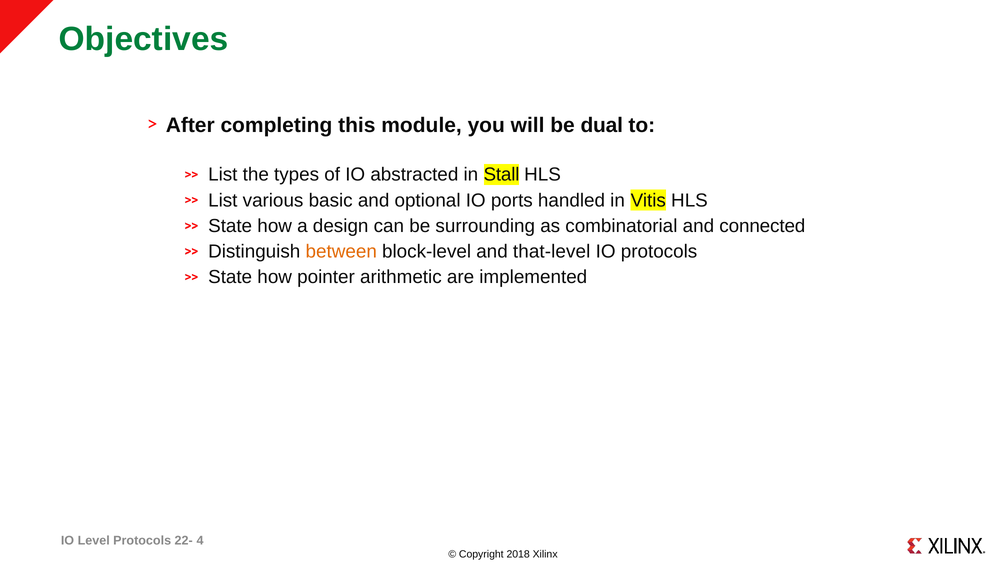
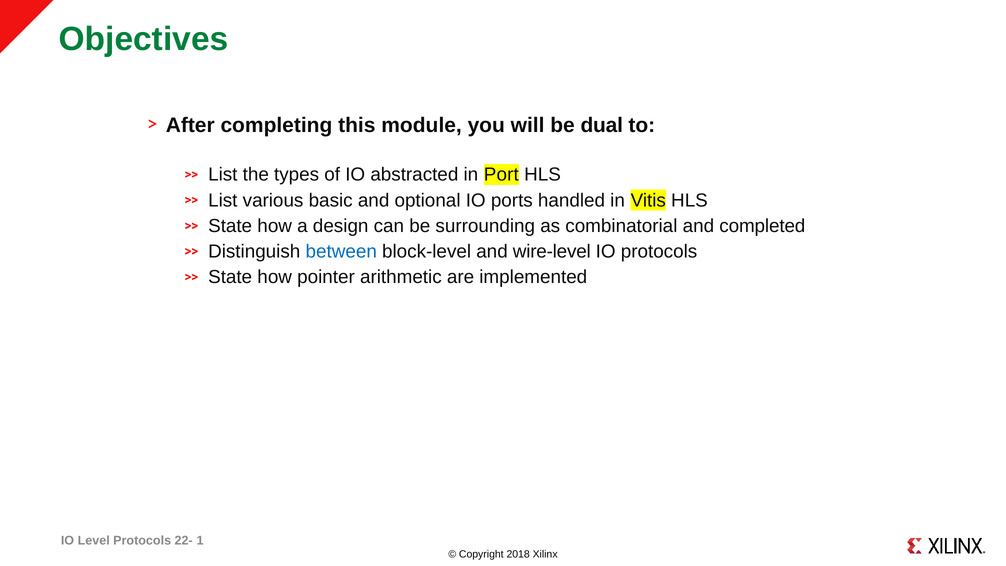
Stall: Stall -> Port
connected: connected -> completed
between colour: orange -> blue
that-level: that-level -> wire-level
4: 4 -> 1
